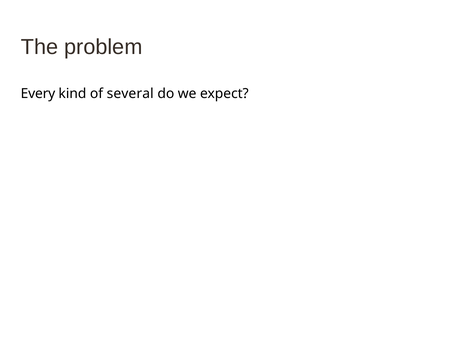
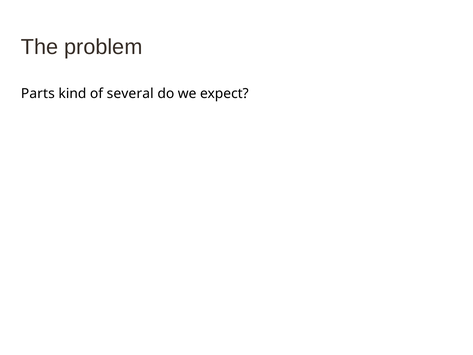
Every: Every -> Parts
